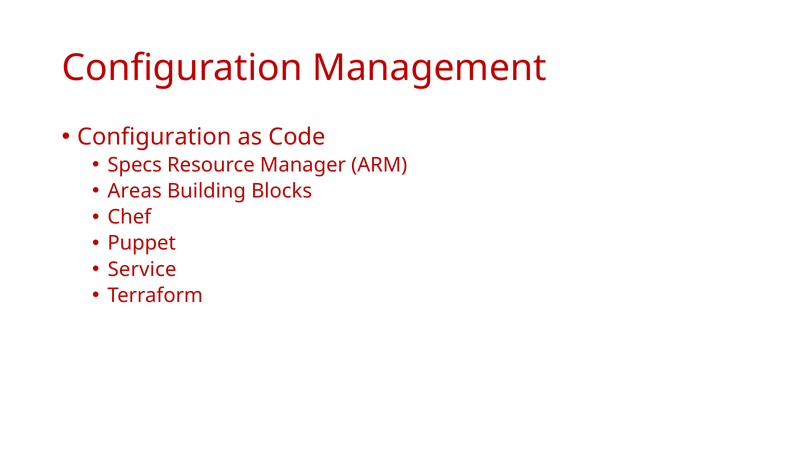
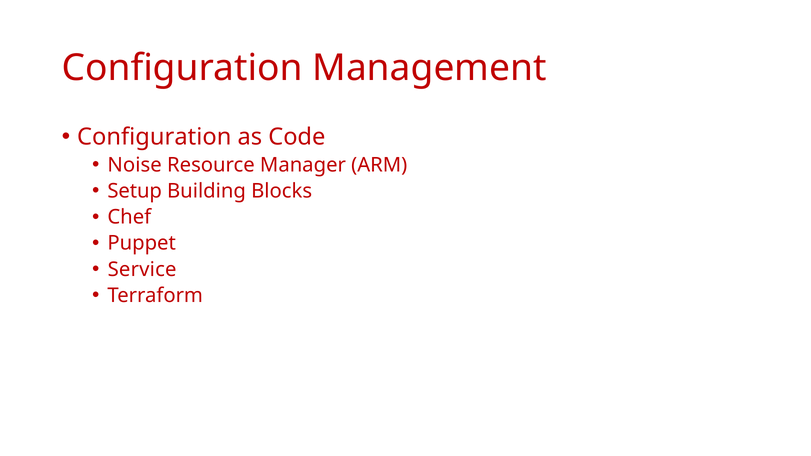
Specs: Specs -> Noise
Areas: Areas -> Setup
